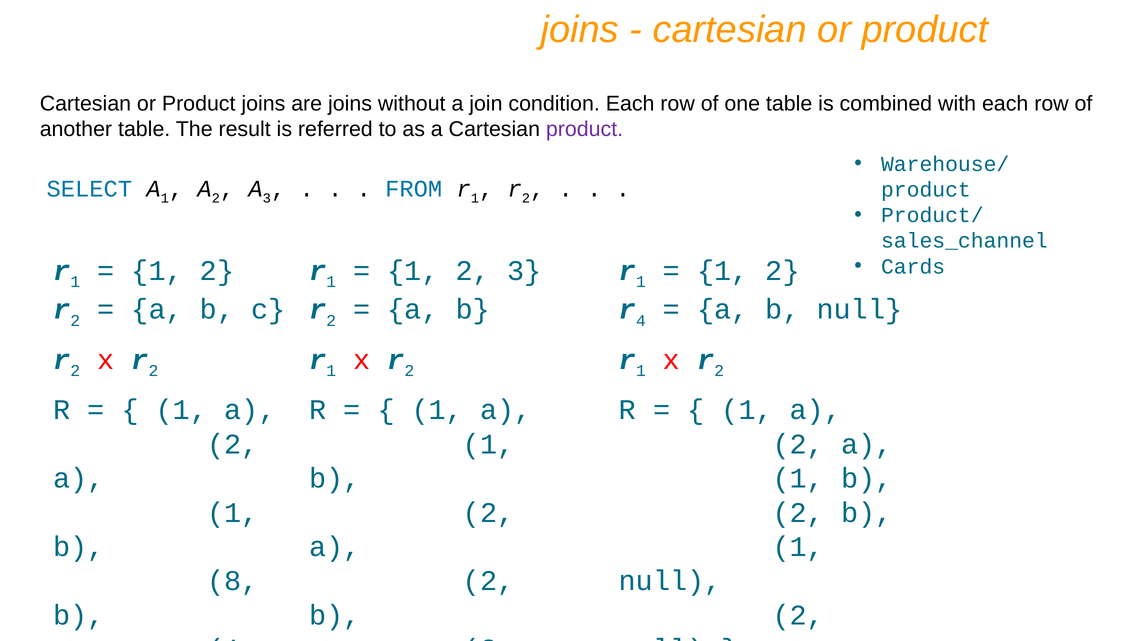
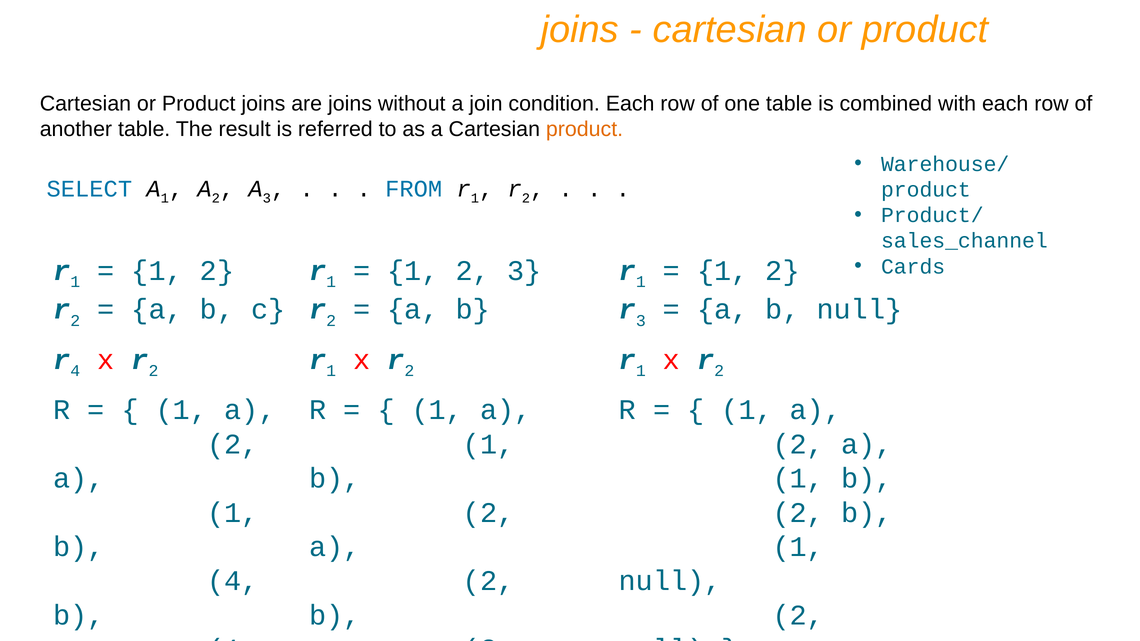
product at (585, 129) colour: purple -> orange
r 4: 4 -> 3
2 at (75, 371): 2 -> 4
8 at (233, 581): 8 -> 4
